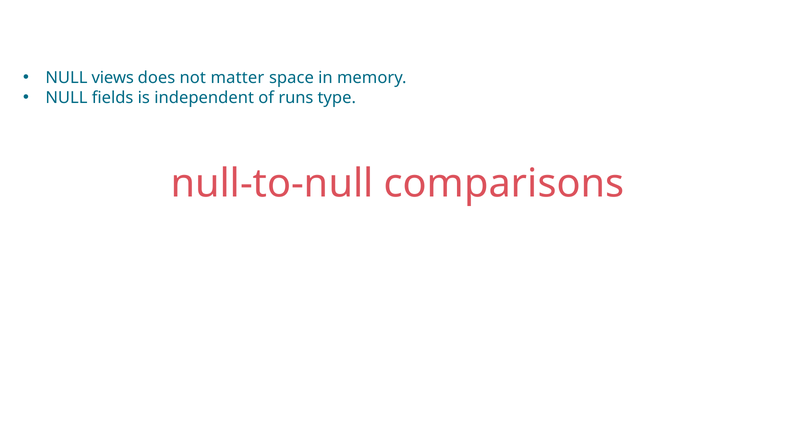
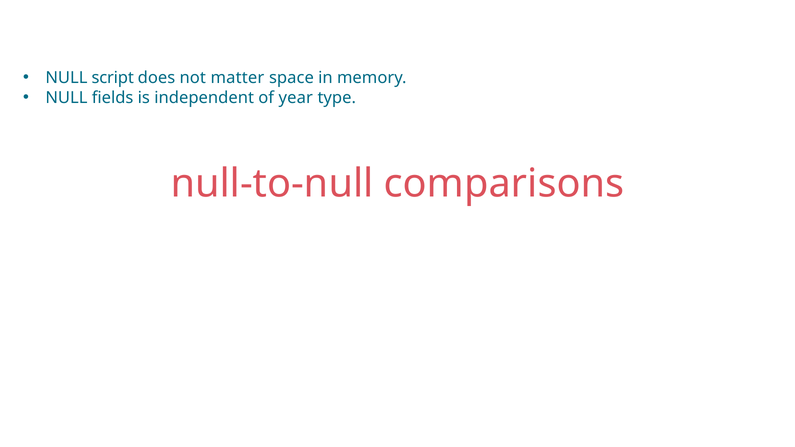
views: views -> script
runs: runs -> year
